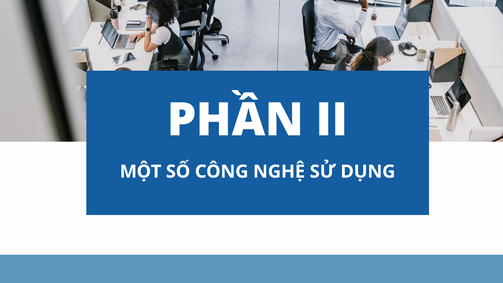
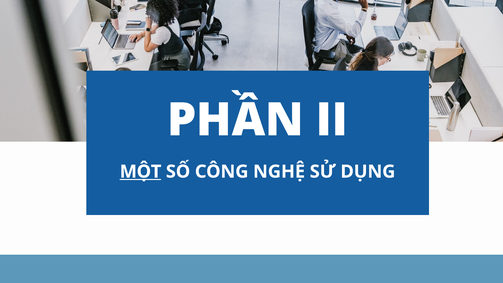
MỘT underline: none -> present
